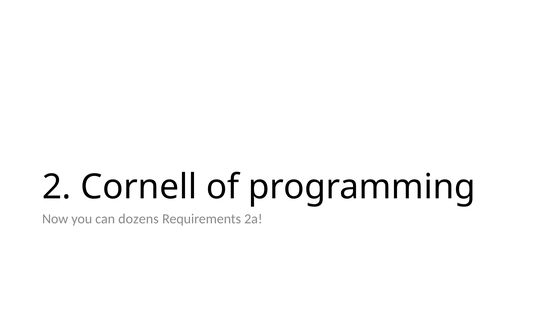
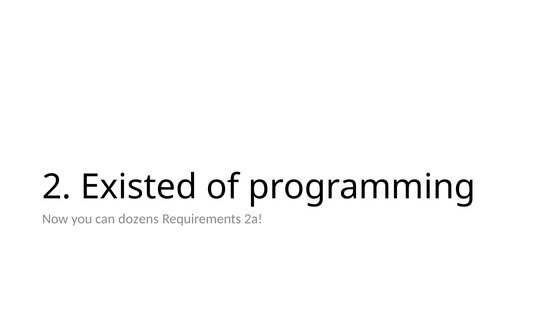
Cornell: Cornell -> Existed
